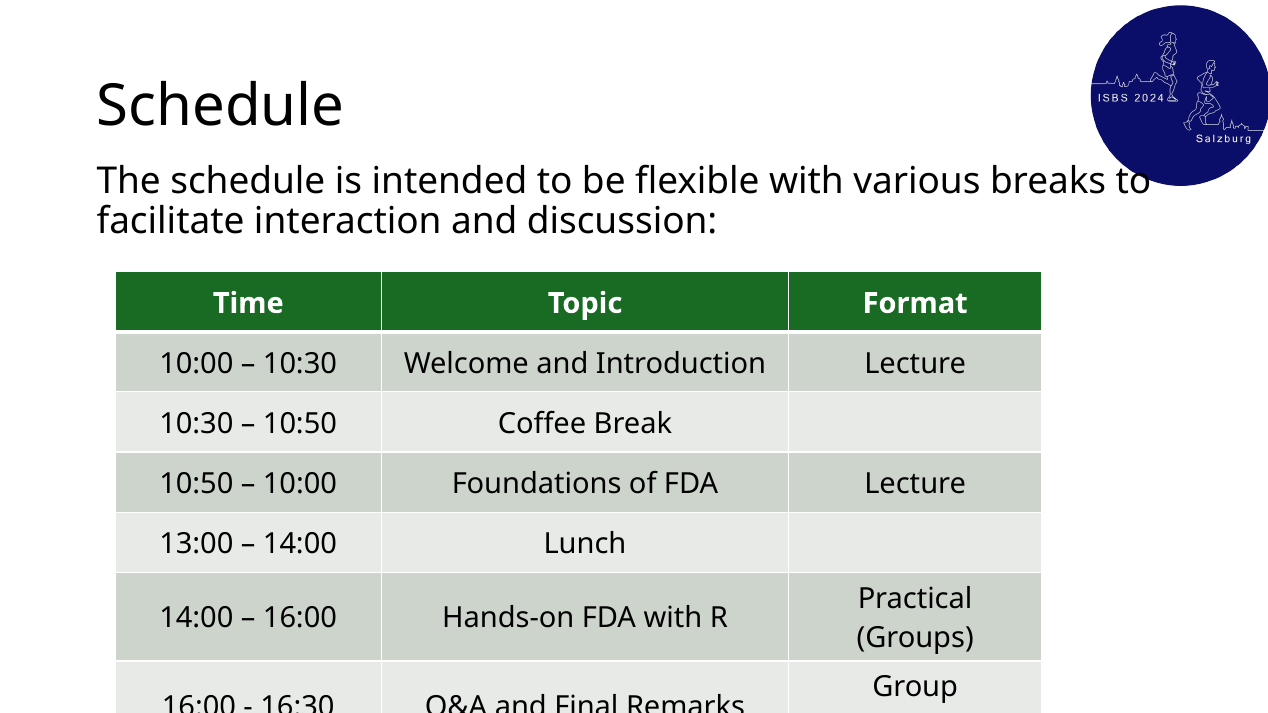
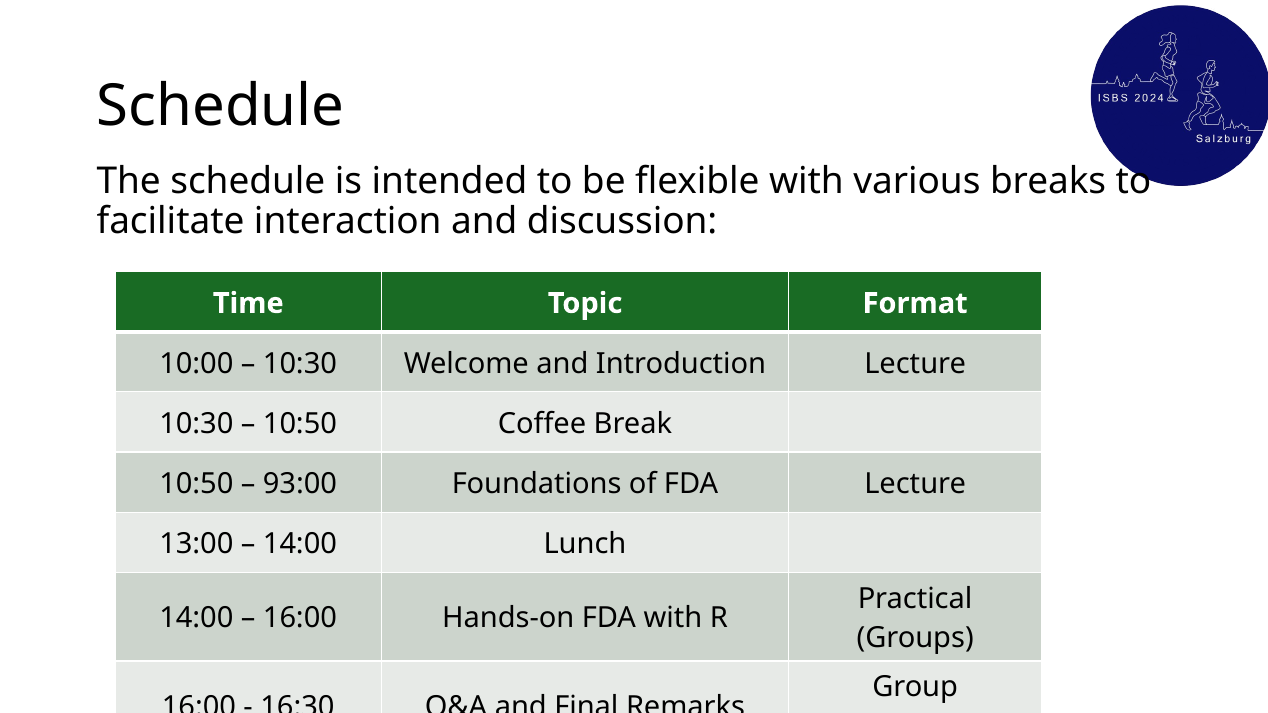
10:00 at (300, 484): 10:00 -> 93:00
